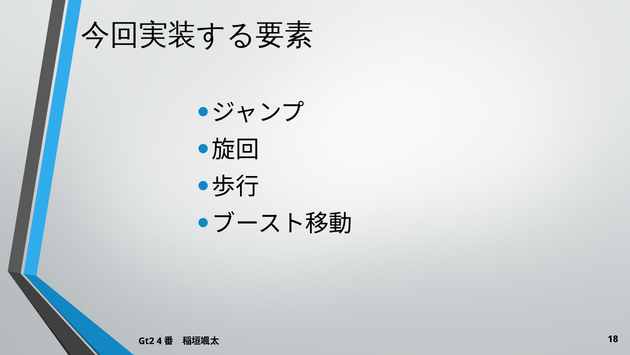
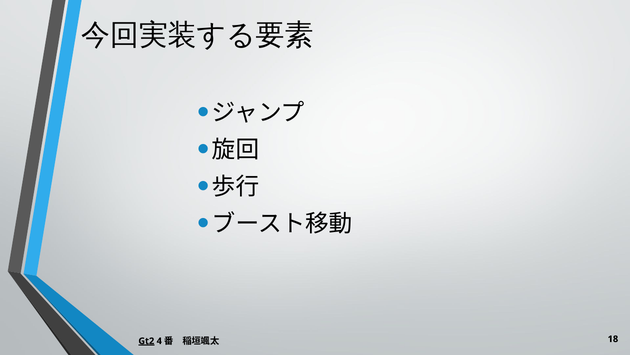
Gt2 underline: none -> present
